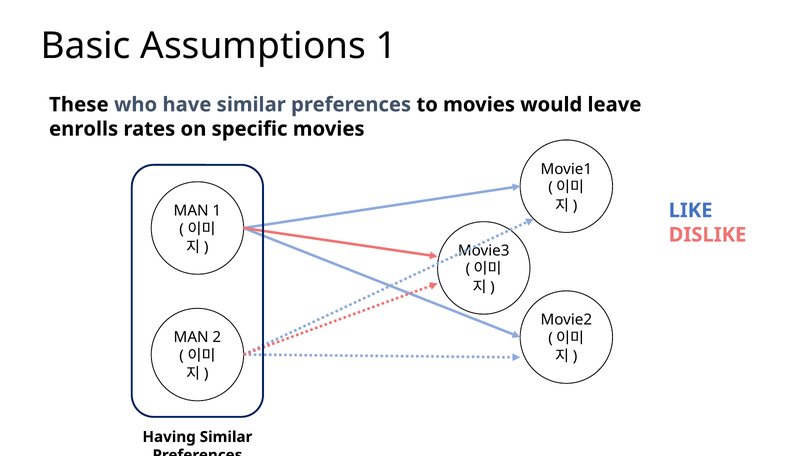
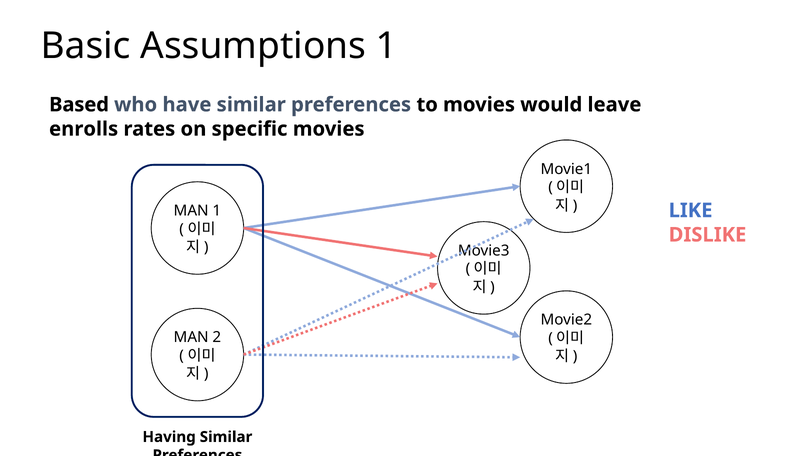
These: These -> Based
